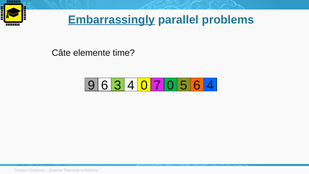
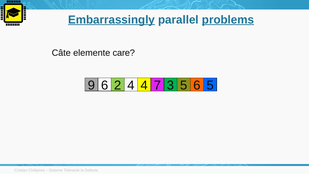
problems underline: none -> present
time: time -> care
3: 3 -> 2
4 0: 0 -> 4
7 0: 0 -> 3
6 4: 4 -> 5
